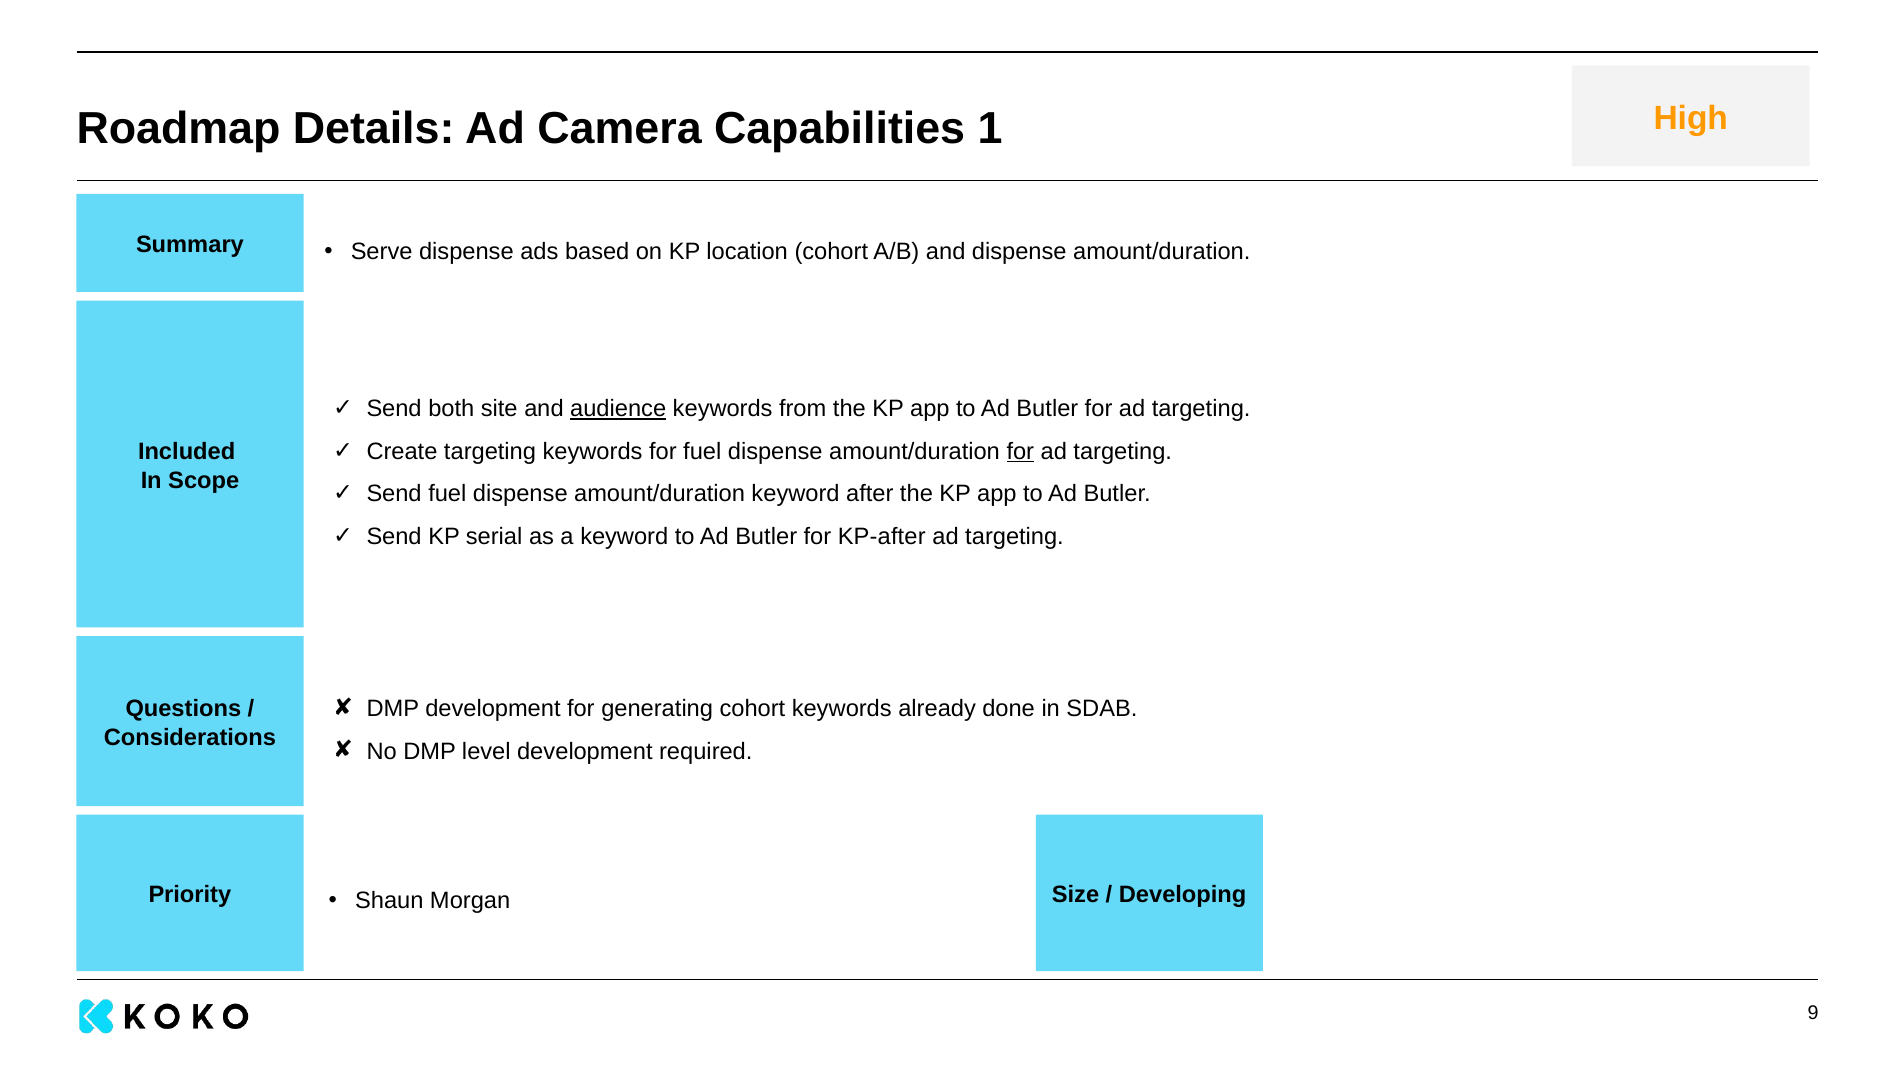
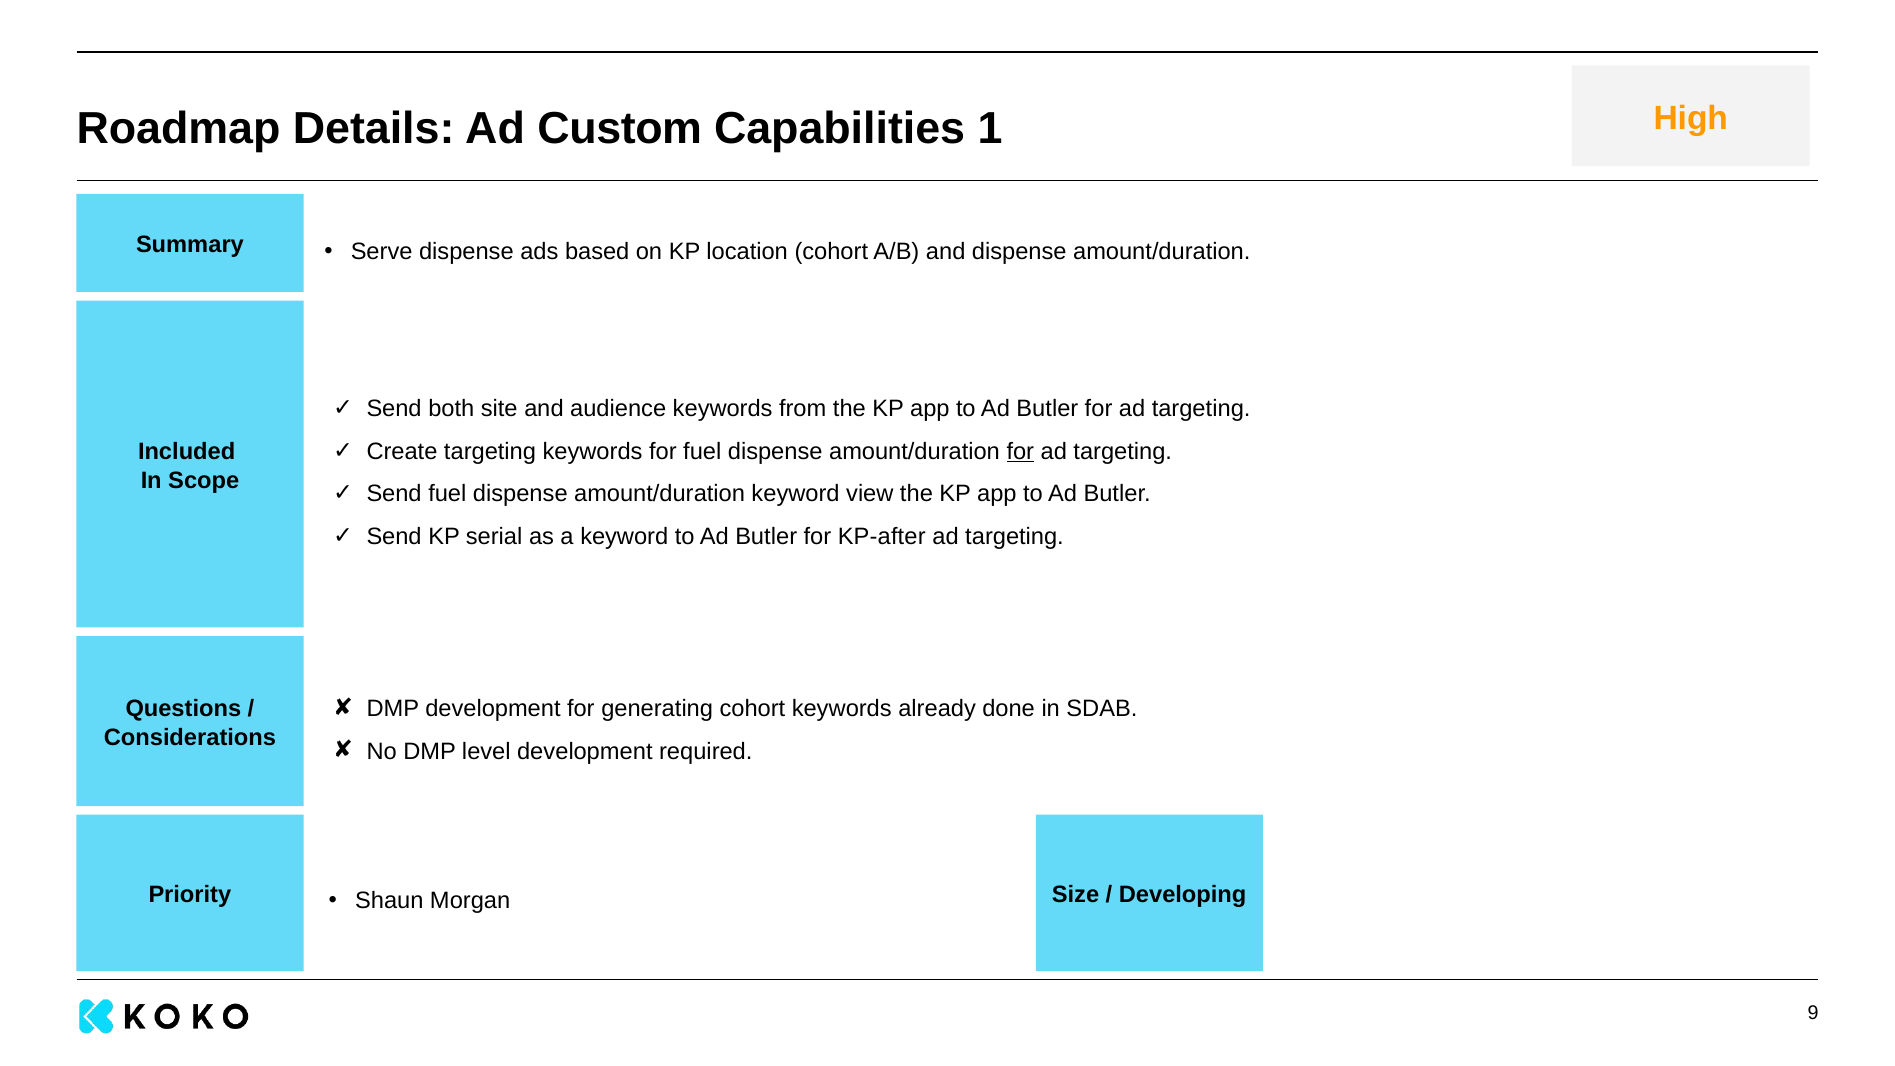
Camera: Camera -> Custom
audience underline: present -> none
after: after -> view
